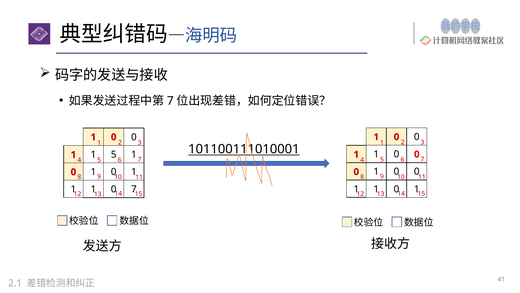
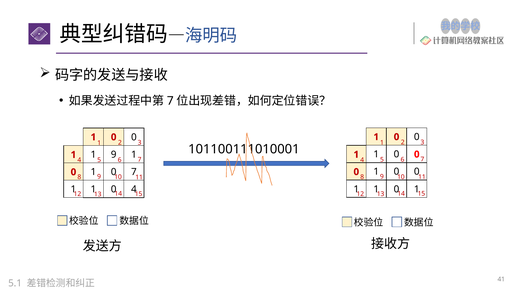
101100111010001 underline: present -> none
1 5: 5 -> 9
1 at (134, 172): 1 -> 7
0 7: 7 -> 4
2.1: 2.1 -> 5.1
